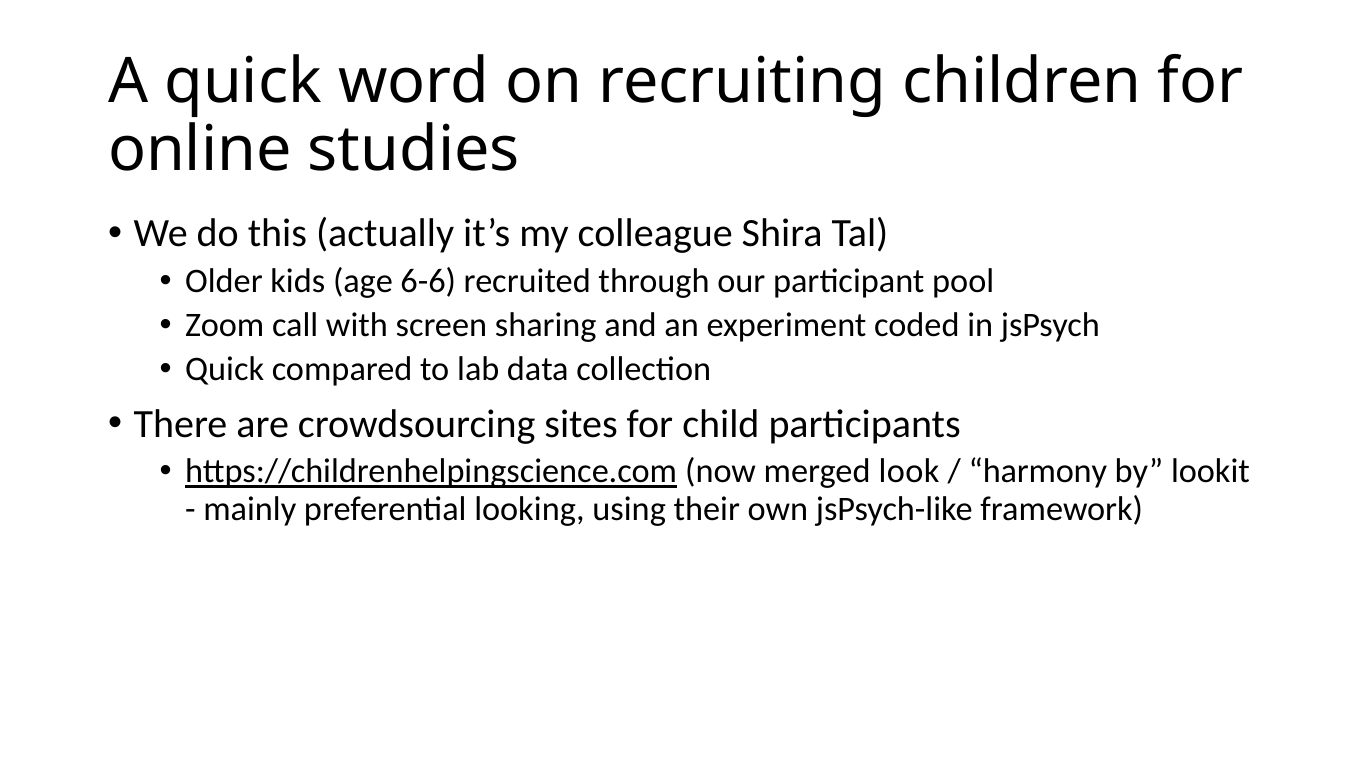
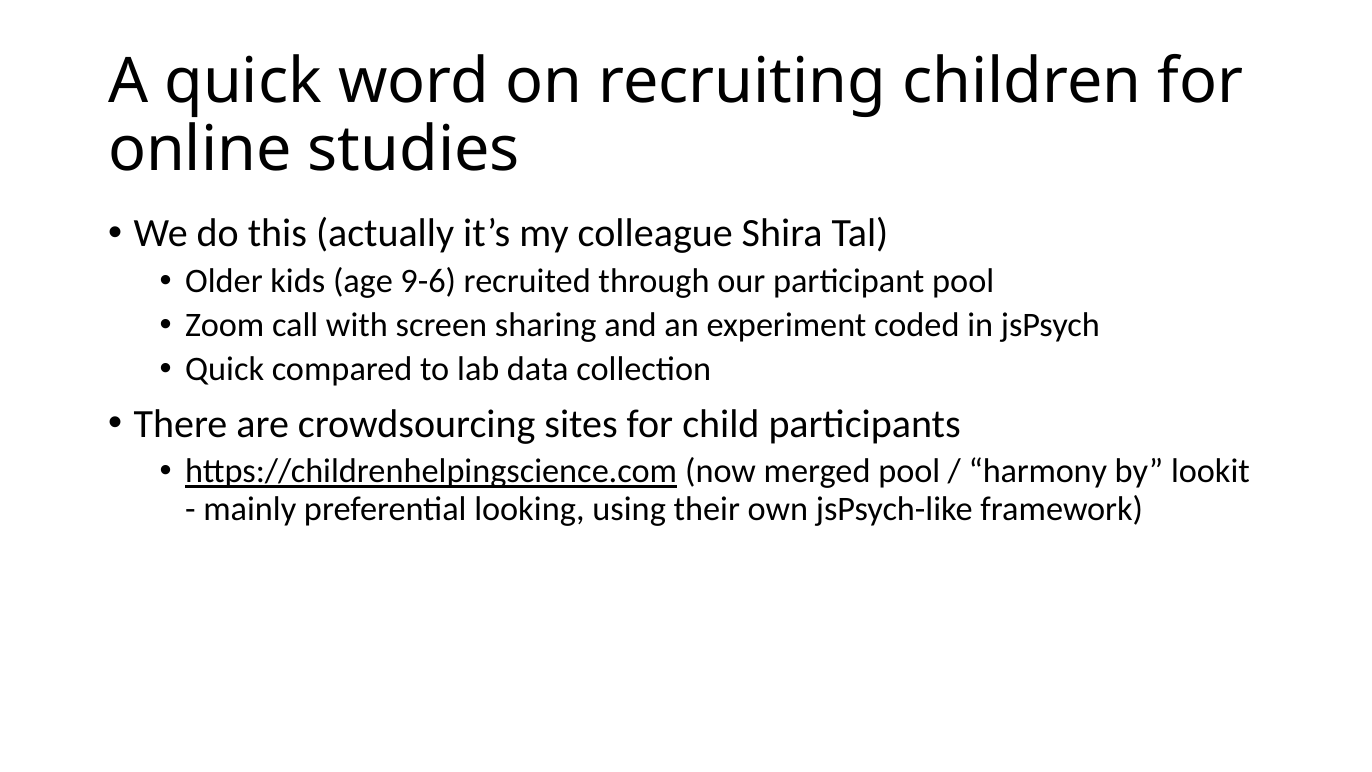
6-6: 6-6 -> 9-6
merged look: look -> pool
